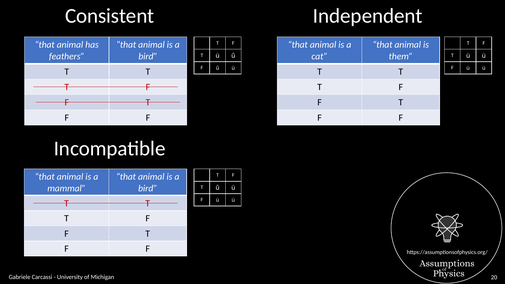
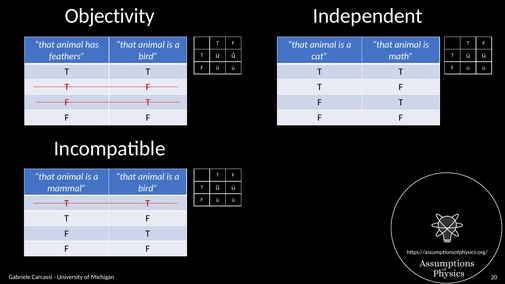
Consistent: Consistent -> Objectivity
them: them -> math
